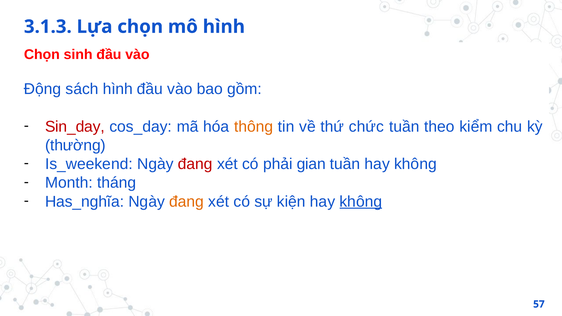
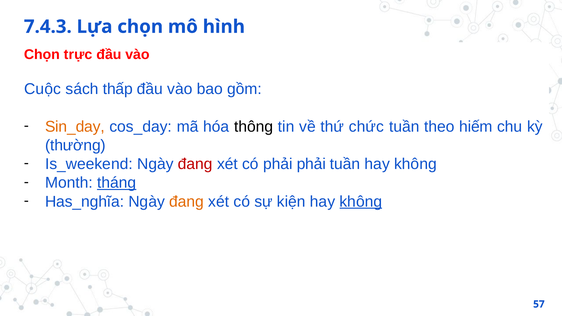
3.1.3: 3.1.3 -> 7.4.3
sinh: sinh -> trực
Động: Động -> Cuộc
sách hình: hình -> thấp
Sin_day colour: red -> orange
thông colour: orange -> black
kiểm: kiểm -> hiếm
phải gian: gian -> phải
tháng underline: none -> present
